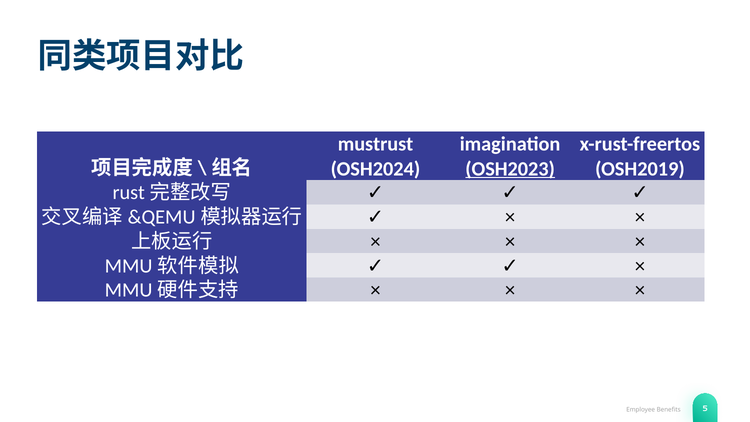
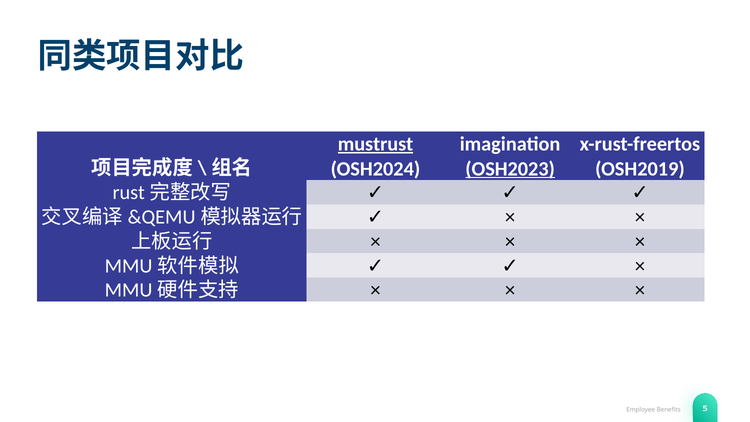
mustrust underline: none -> present
